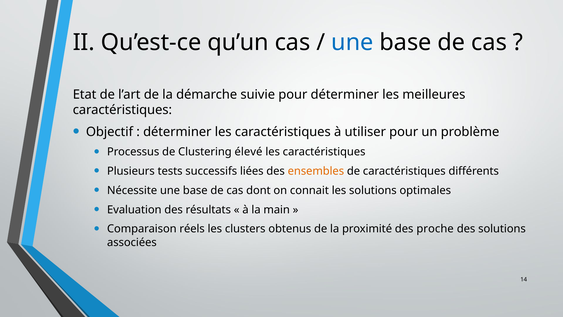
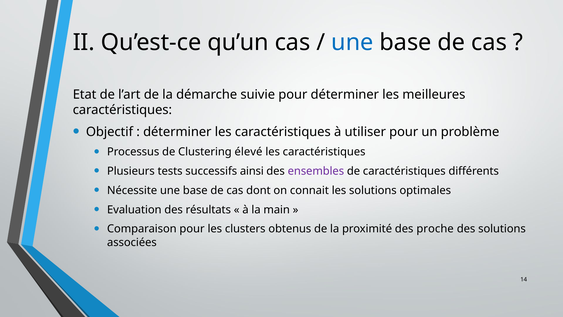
liées: liées -> ainsi
ensembles colour: orange -> purple
Comparaison réels: réels -> pour
